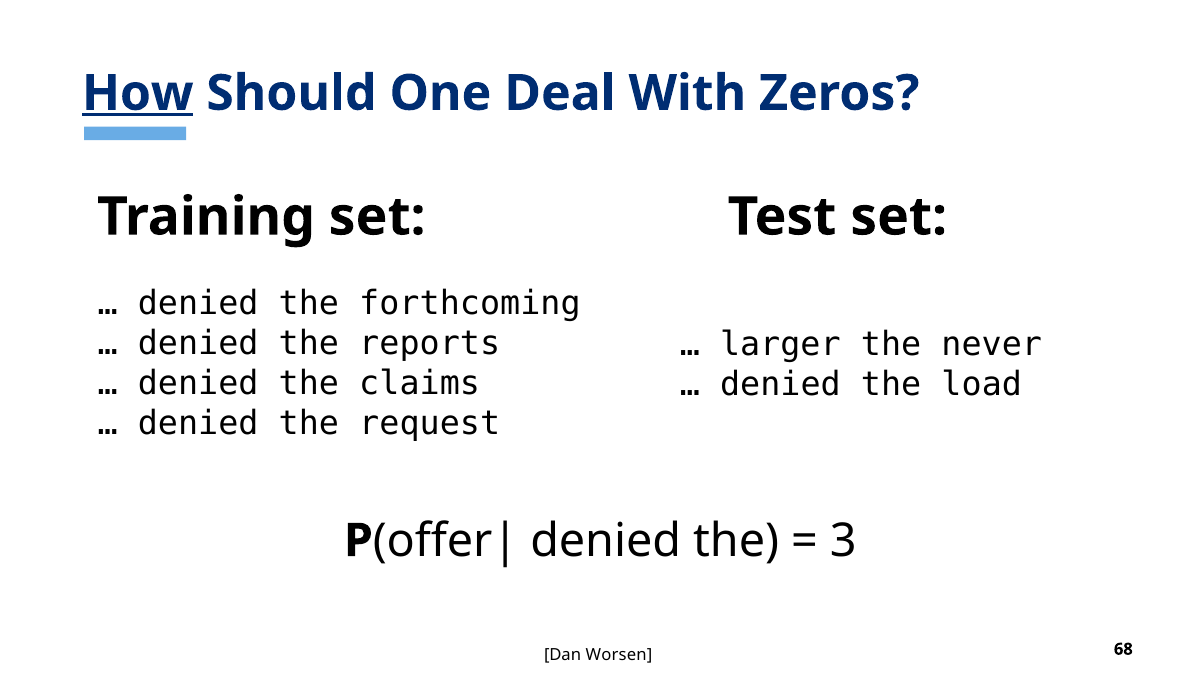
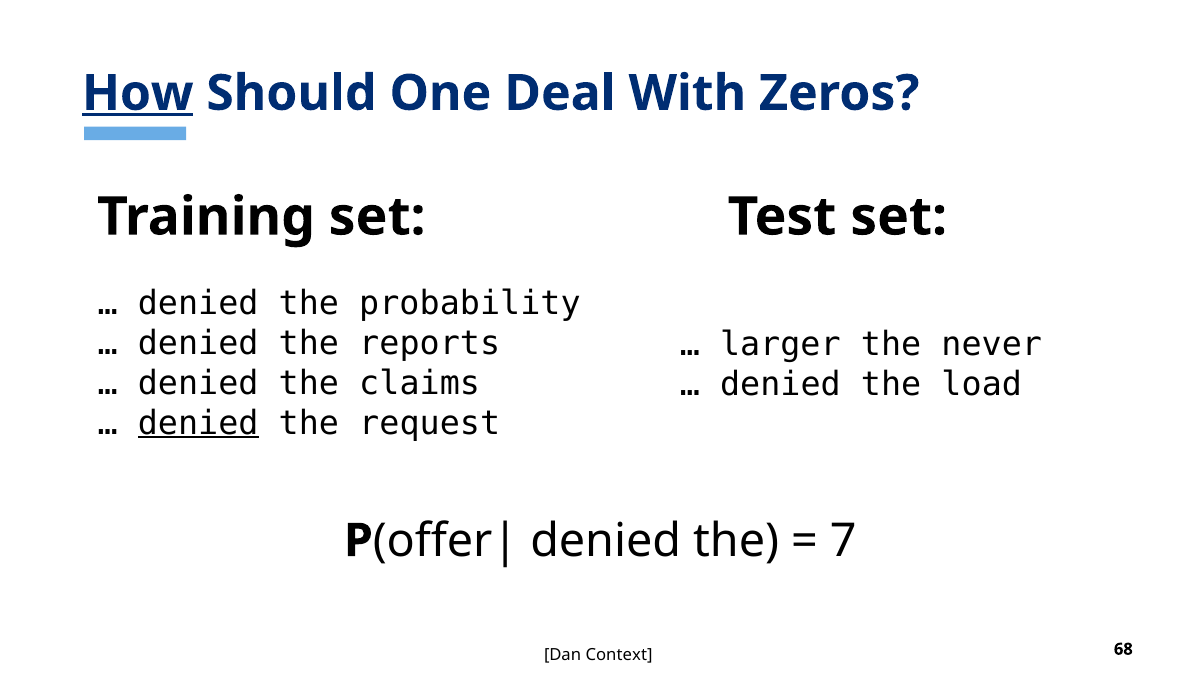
forthcoming: forthcoming -> probability
denied at (198, 424) underline: none -> present
3: 3 -> 7
Worsen: Worsen -> Context
